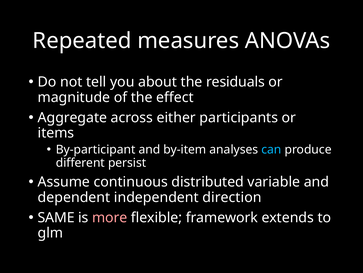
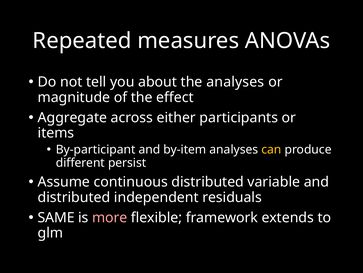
the residuals: residuals -> analyses
can colour: light blue -> yellow
dependent at (74, 197): dependent -> distributed
direction: direction -> residuals
